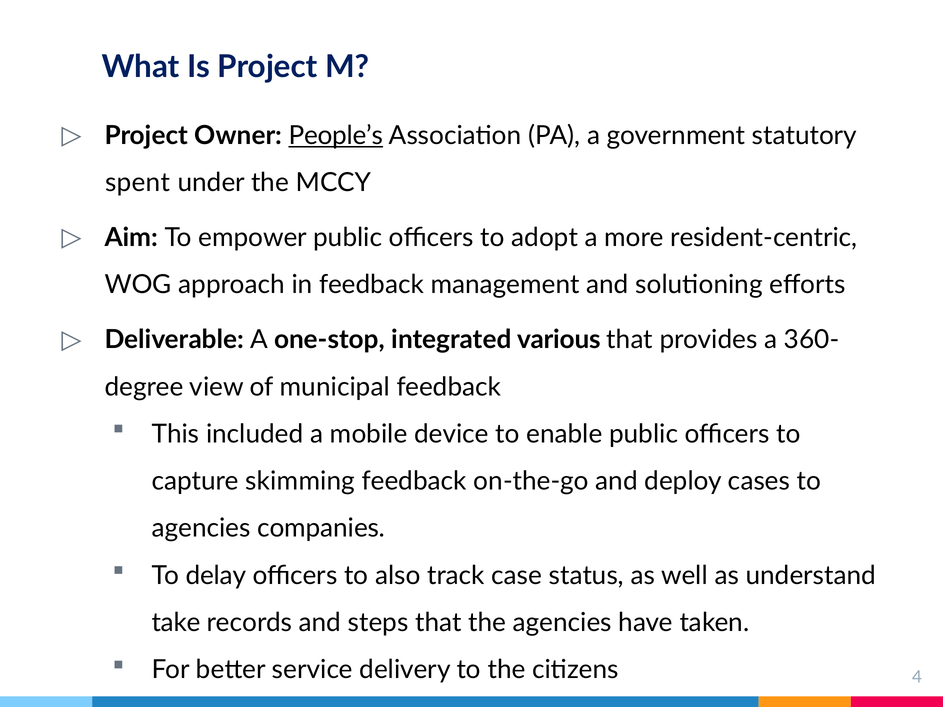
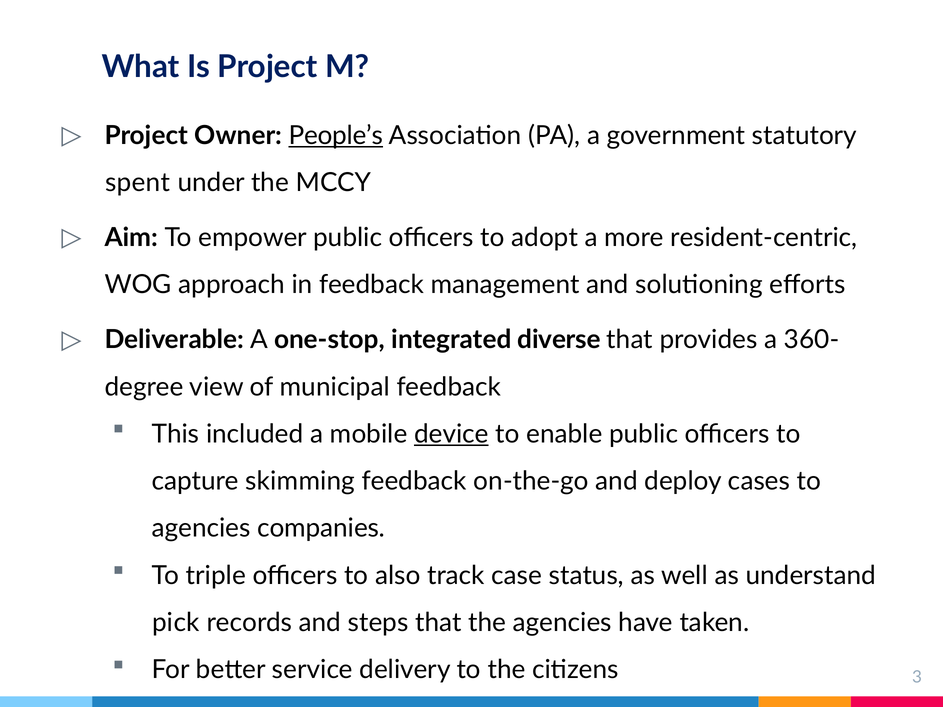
various: various -> diverse
device underline: none -> present
delay: delay -> triple
take: take -> pick
4: 4 -> 3
